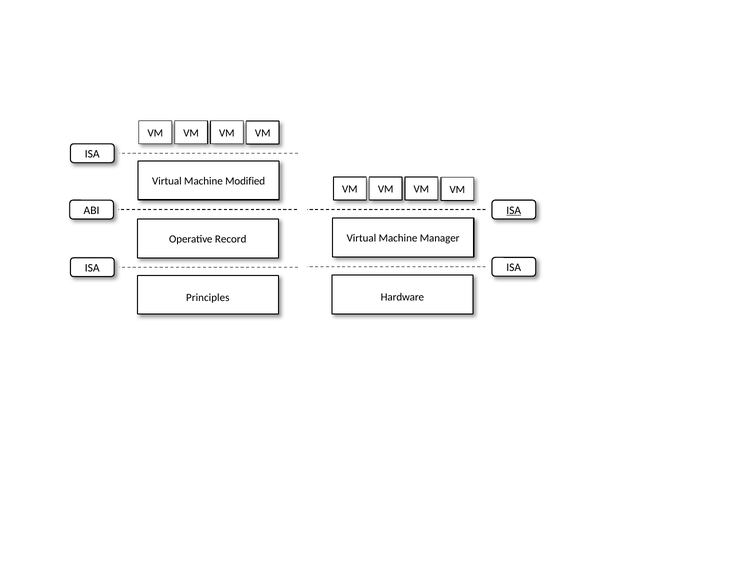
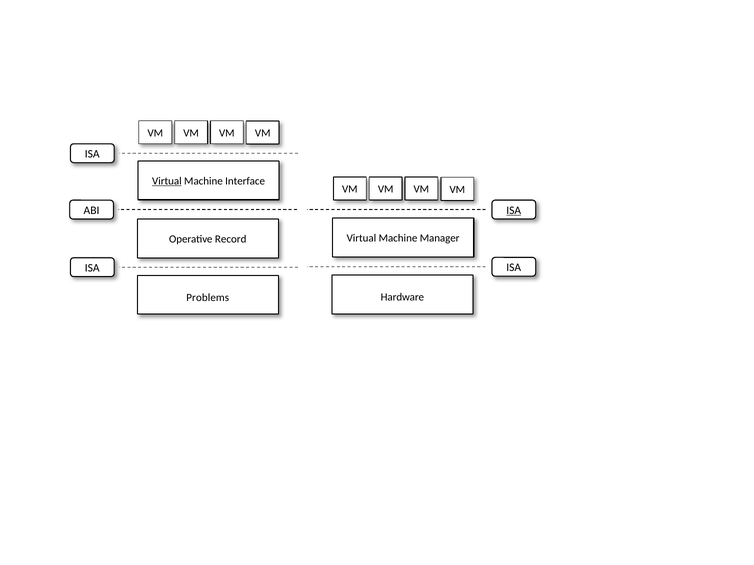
Virtual at (167, 181) underline: none -> present
Modified: Modified -> Interface
Principles: Principles -> Problems
